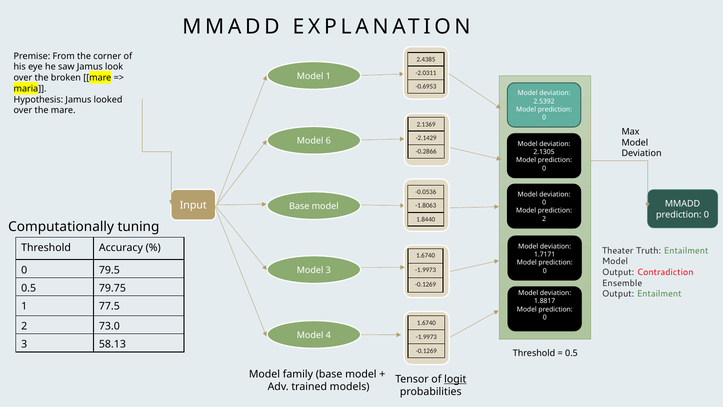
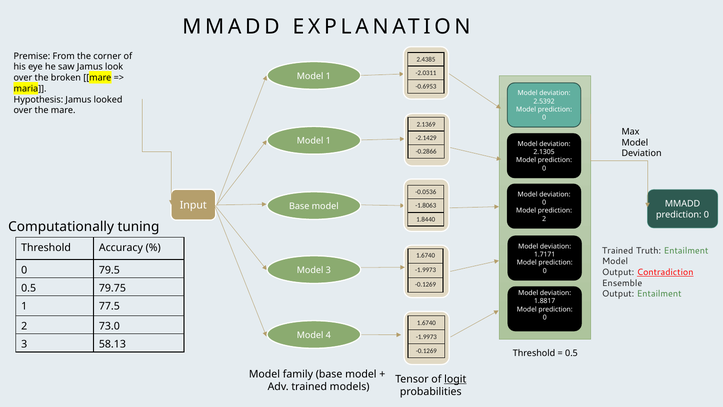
6 at (328, 141): 6 -> 1
Theater at (618, 250): Theater -> Trained
Contradiction underline: none -> present
